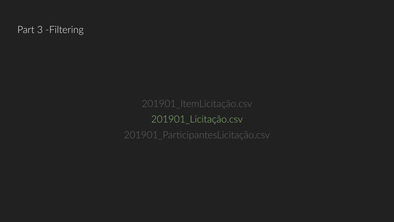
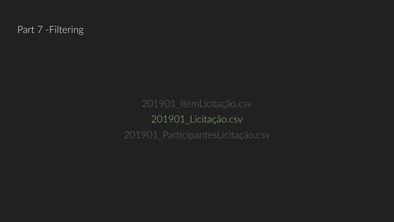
3: 3 -> 7
